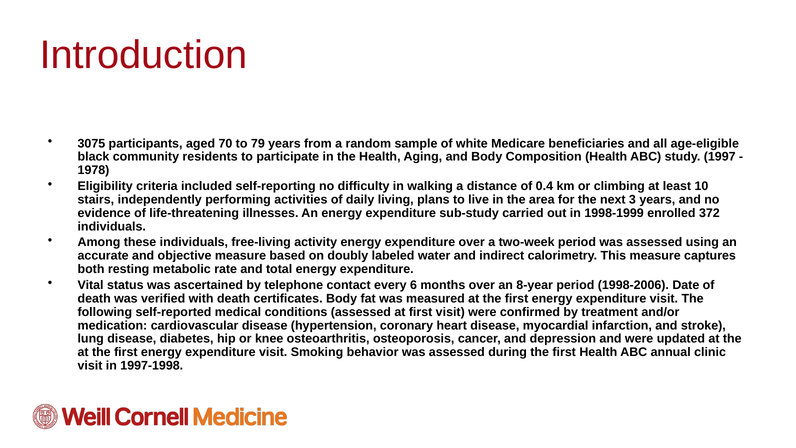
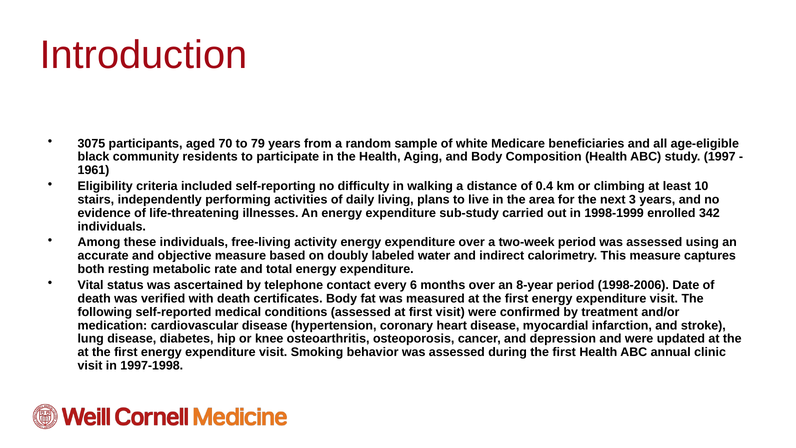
1978: 1978 -> 1961
372: 372 -> 342
